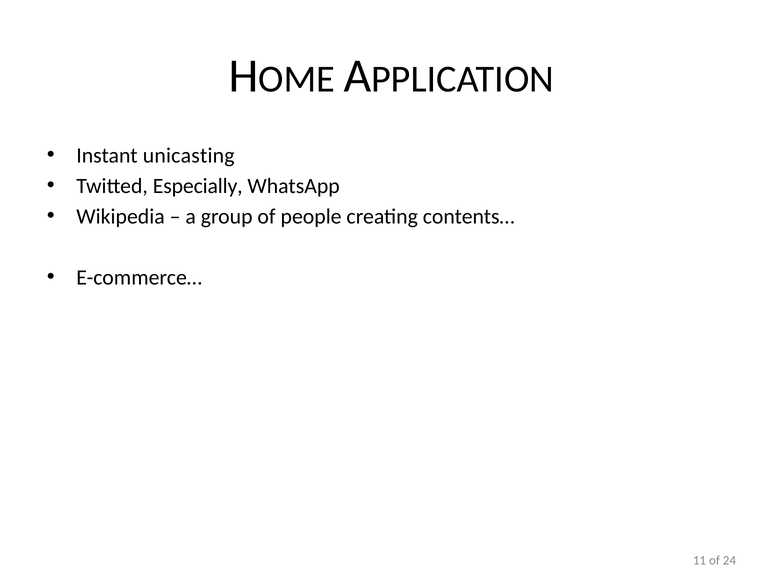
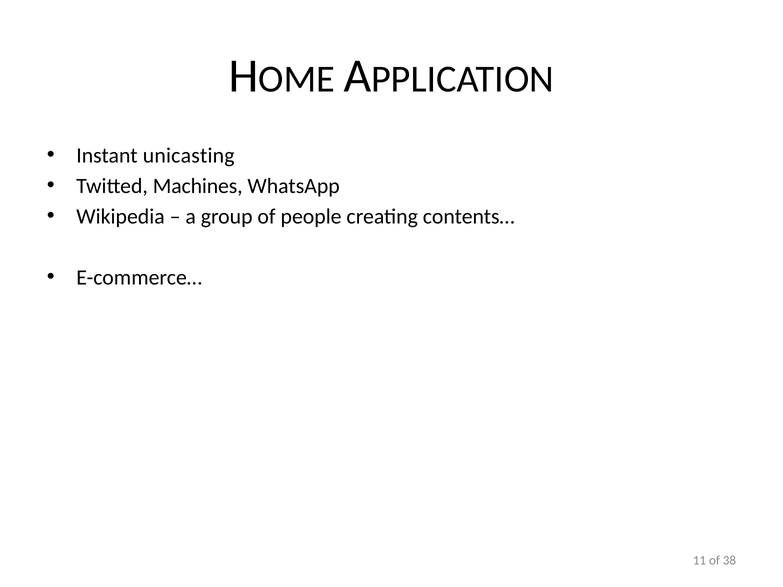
Especially: Especially -> Machines
24: 24 -> 38
